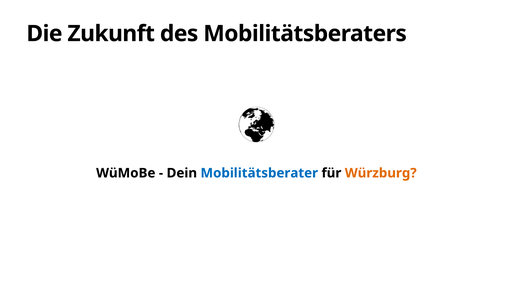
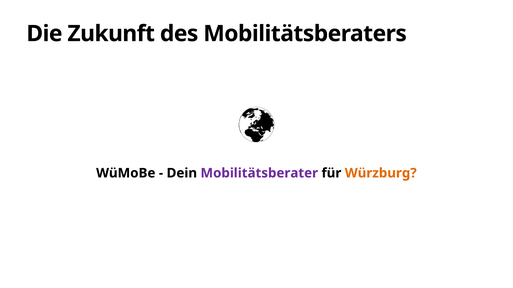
Mobilitätsberater colour: blue -> purple
